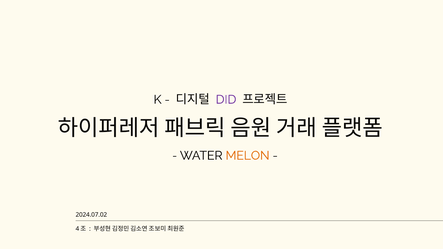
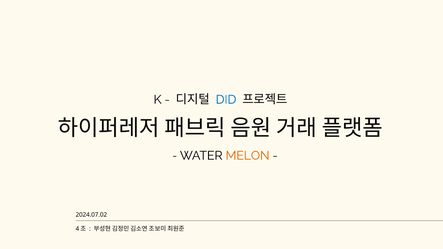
DID colour: purple -> blue
